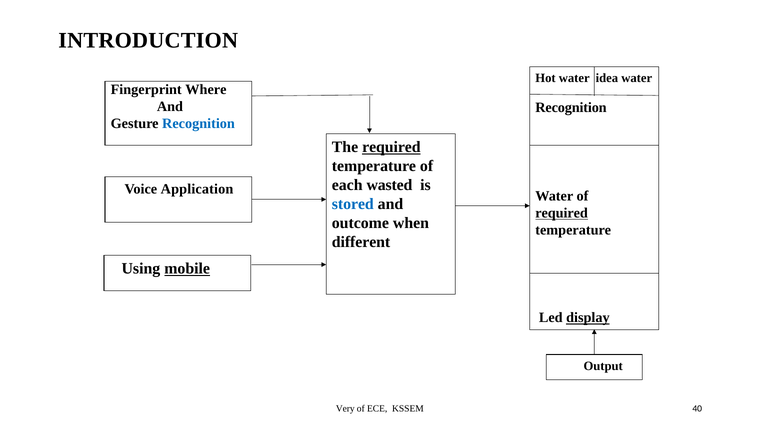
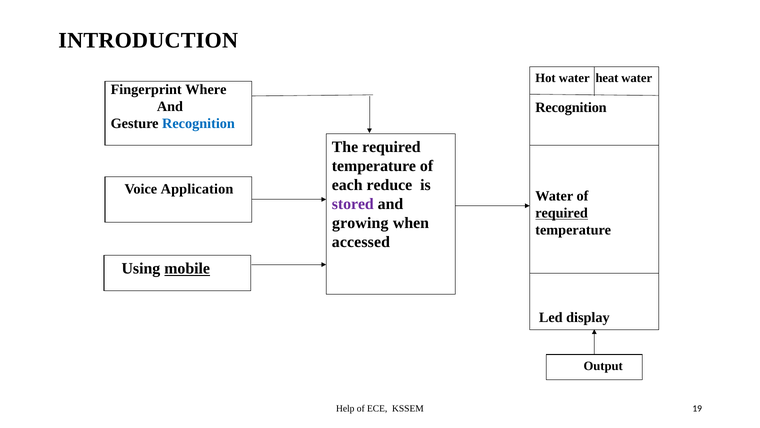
idea: idea -> heat
required at (391, 147) underline: present -> none
wasted: wasted -> reduce
stored colour: blue -> purple
outcome: outcome -> growing
different: different -> accessed
display underline: present -> none
Very: Very -> Help
40: 40 -> 19
